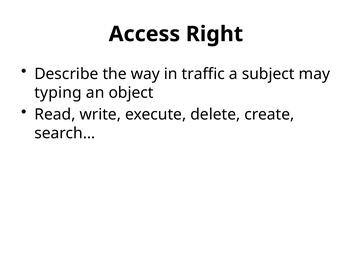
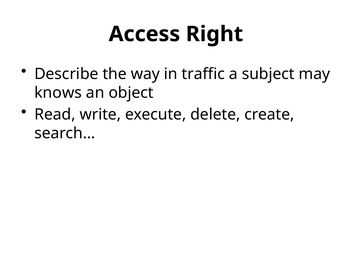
typing: typing -> knows
